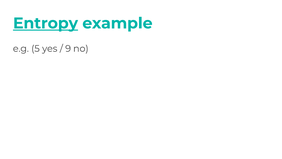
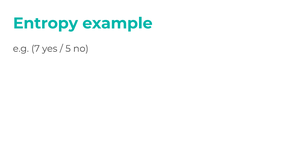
Entropy underline: present -> none
5: 5 -> 7
9: 9 -> 5
